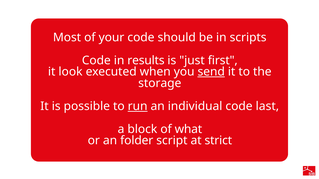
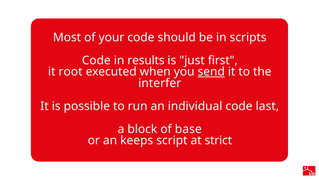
look: look -> root
storage: storage -> interfer
run underline: present -> none
what: what -> base
folder: folder -> keeps
